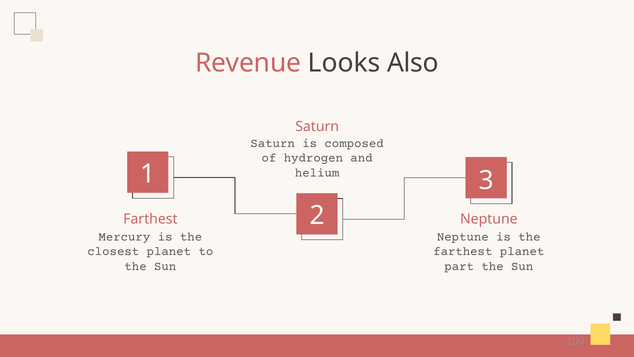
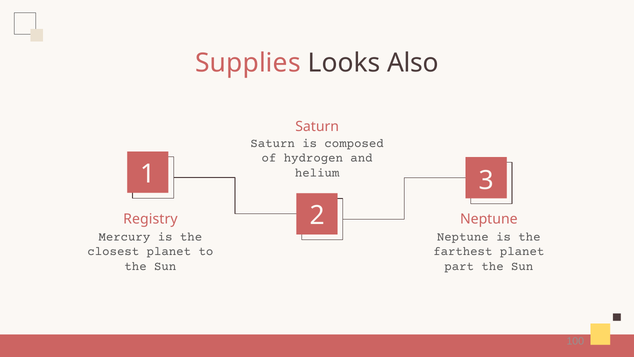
Revenue: Revenue -> Supplies
Farthest at (150, 219): Farthest -> Registry
